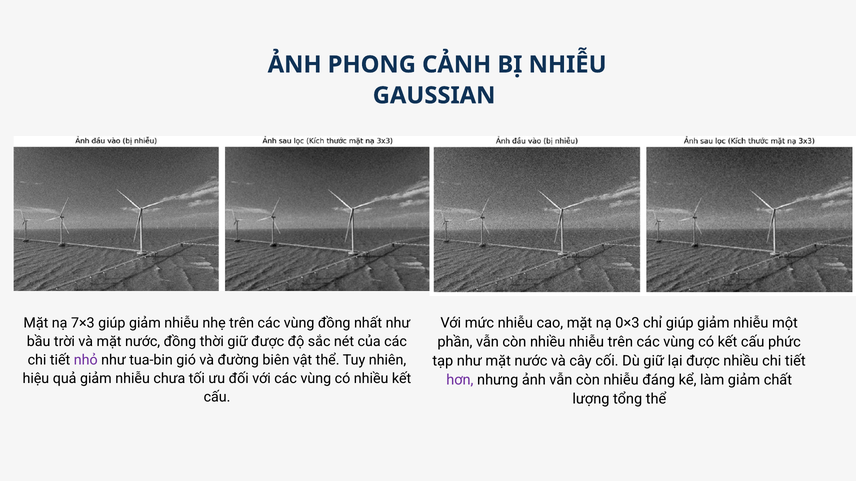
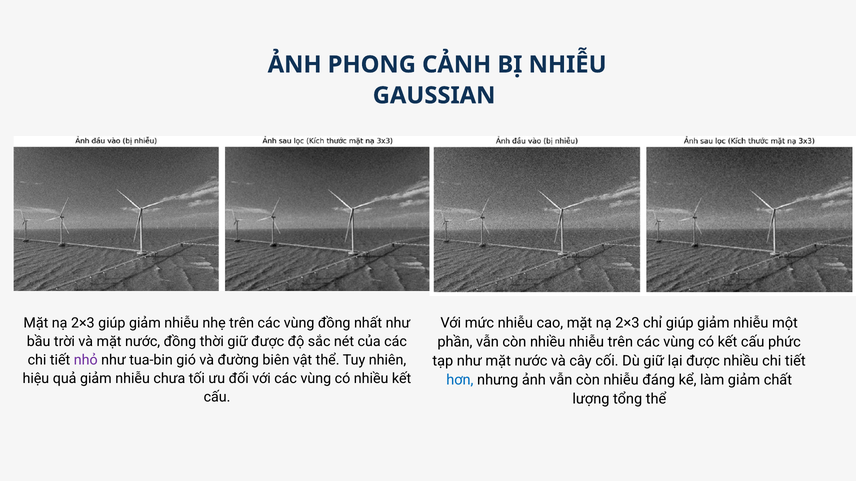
7×3 at (83, 323): 7×3 -> 2×3
cao mặt nạ 0×3: 0×3 -> 2×3
hơn colour: purple -> blue
